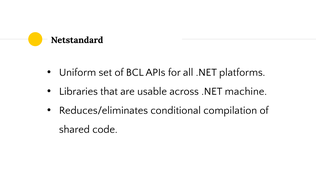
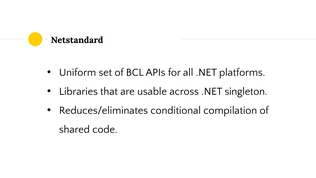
machine: machine -> singleton
